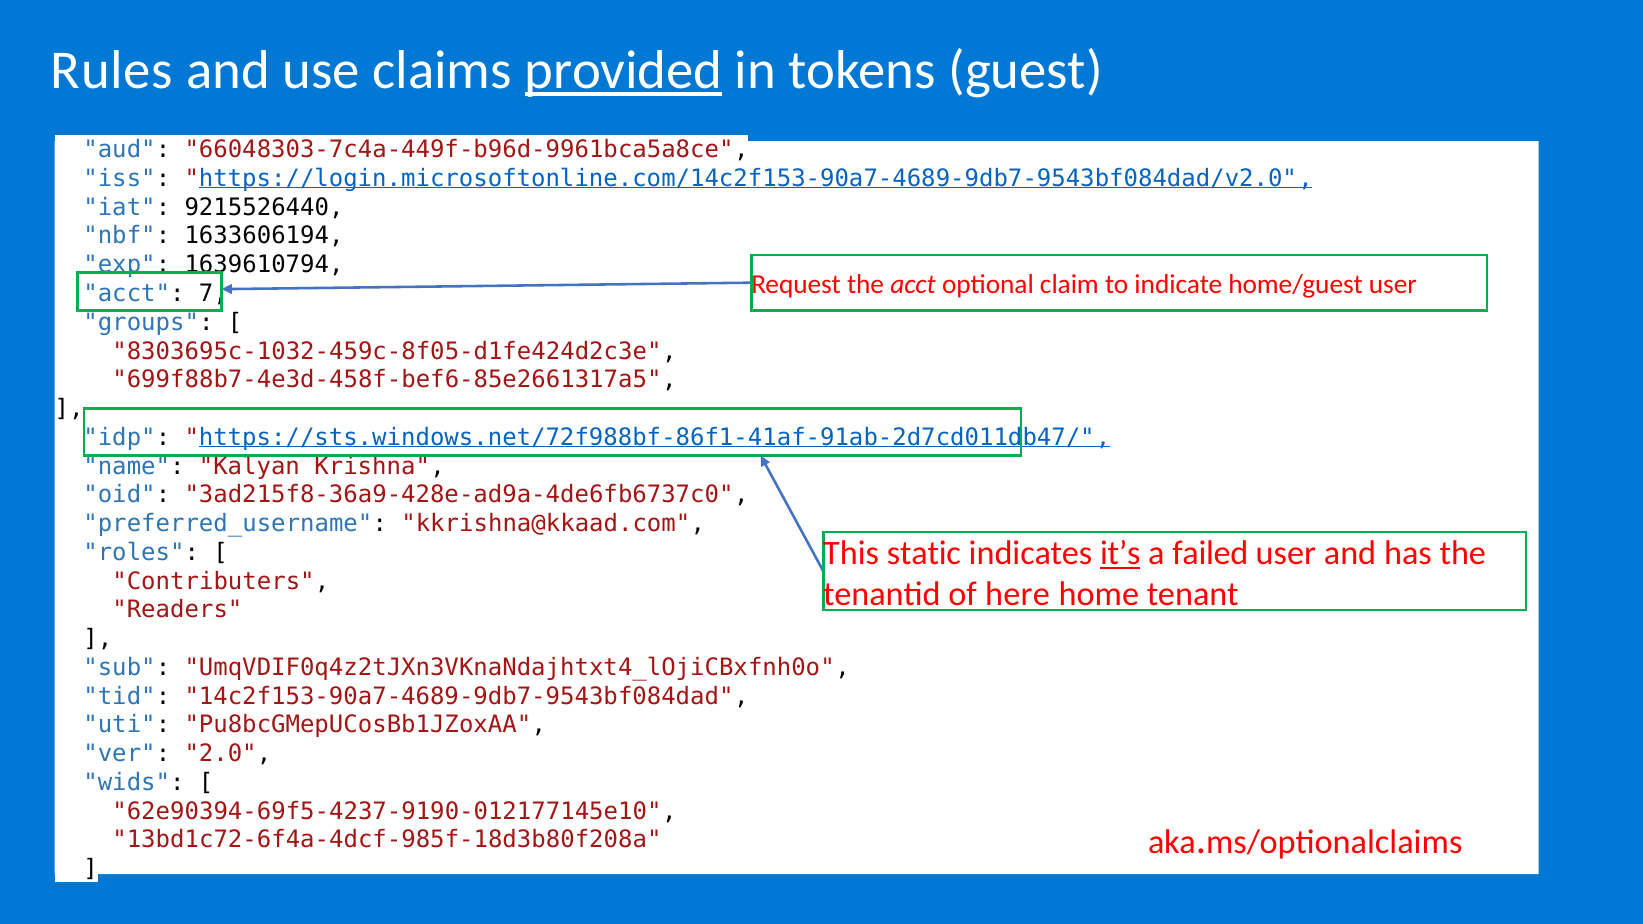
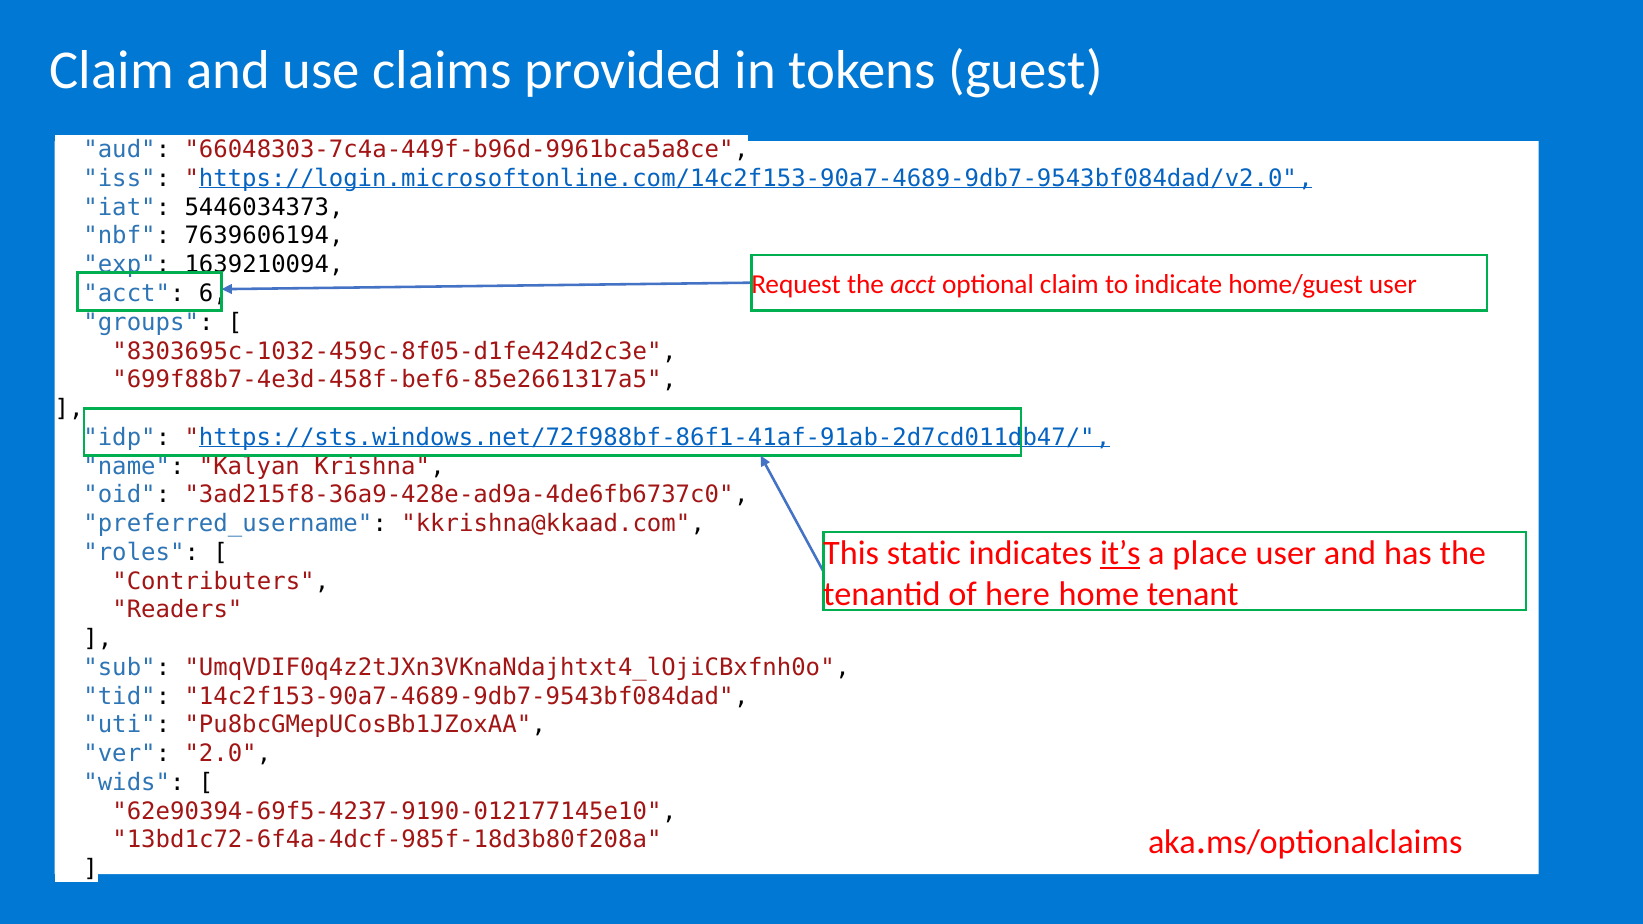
Rules at (112, 71): Rules -> Claim
provided underline: present -> none
9215526440: 9215526440 -> 5446034373
1633606194: 1633606194 -> 7639606194
1639610794: 1639610794 -> 1639210094
7: 7 -> 6
failed: failed -> place
